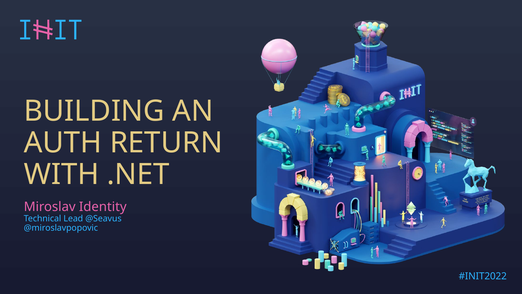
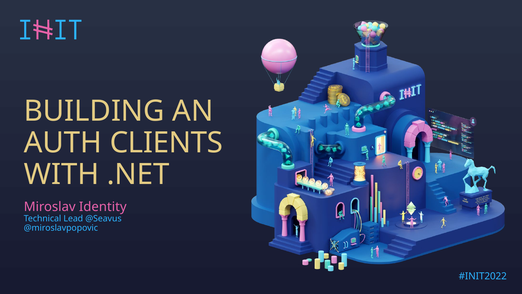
RETURN: RETURN -> CLIENTS
